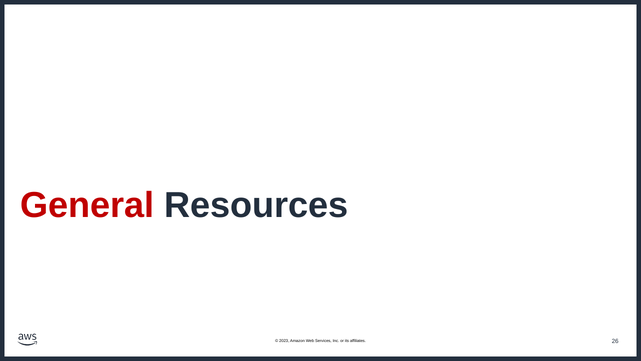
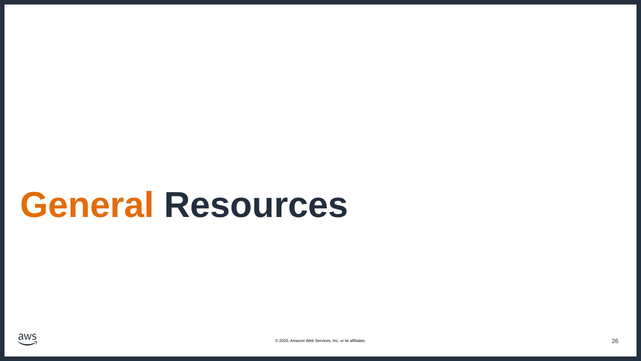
General colour: red -> orange
